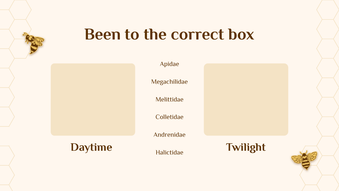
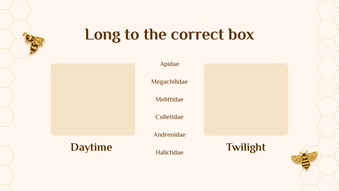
Been: Been -> Long
